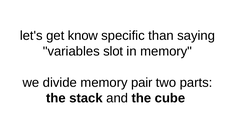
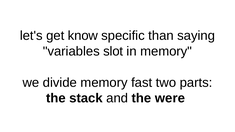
pair: pair -> fast
cube: cube -> were
